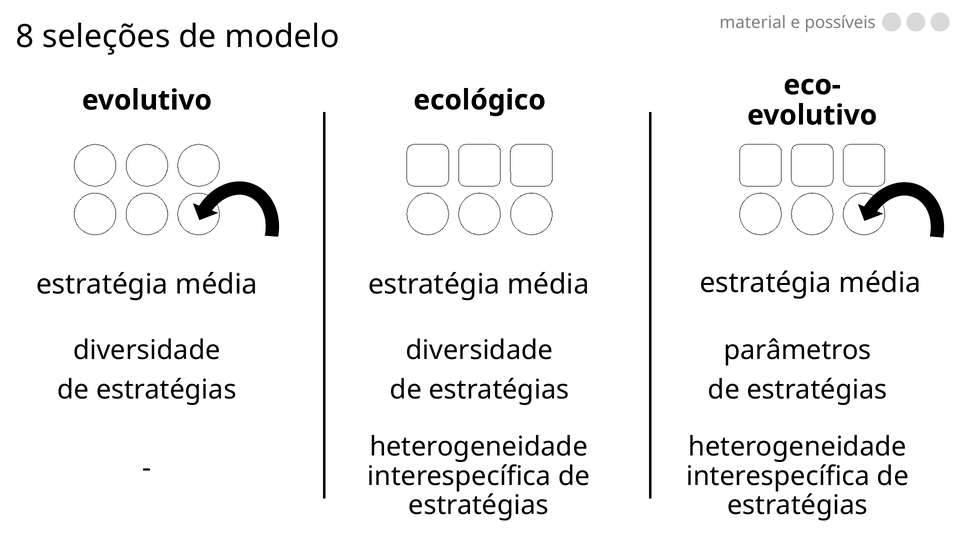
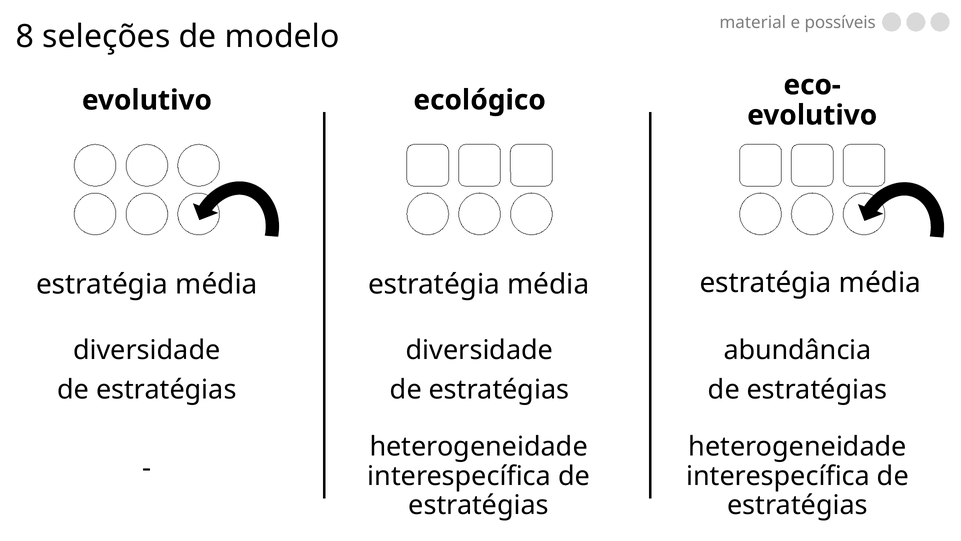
parâmetros: parâmetros -> abundância
